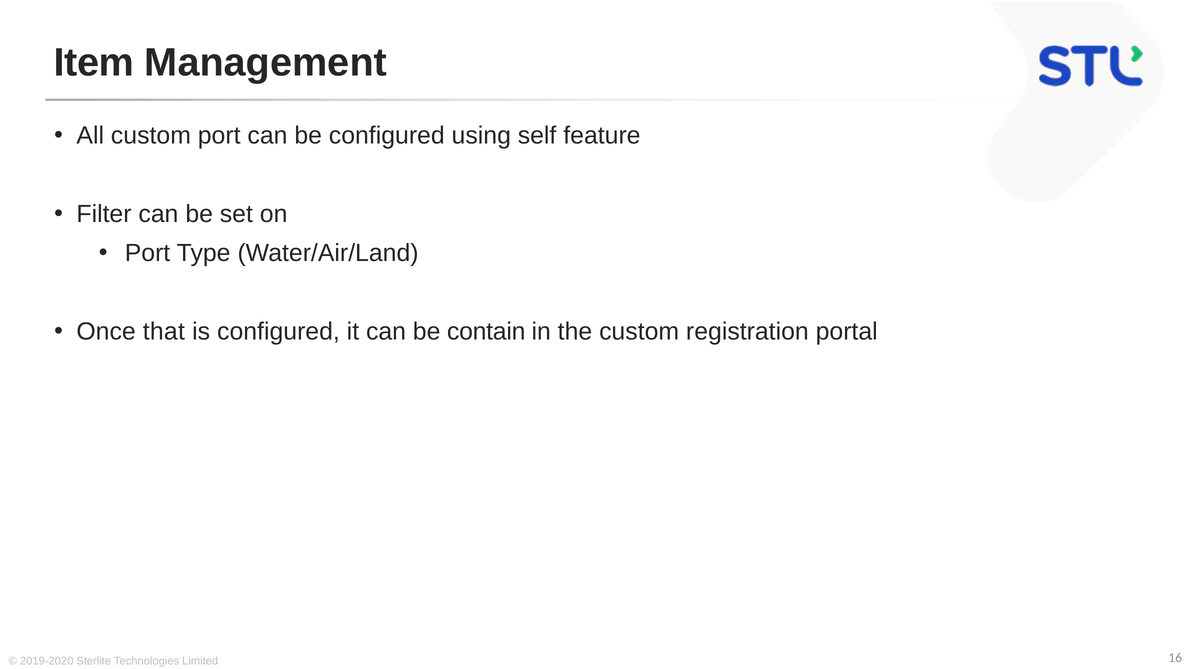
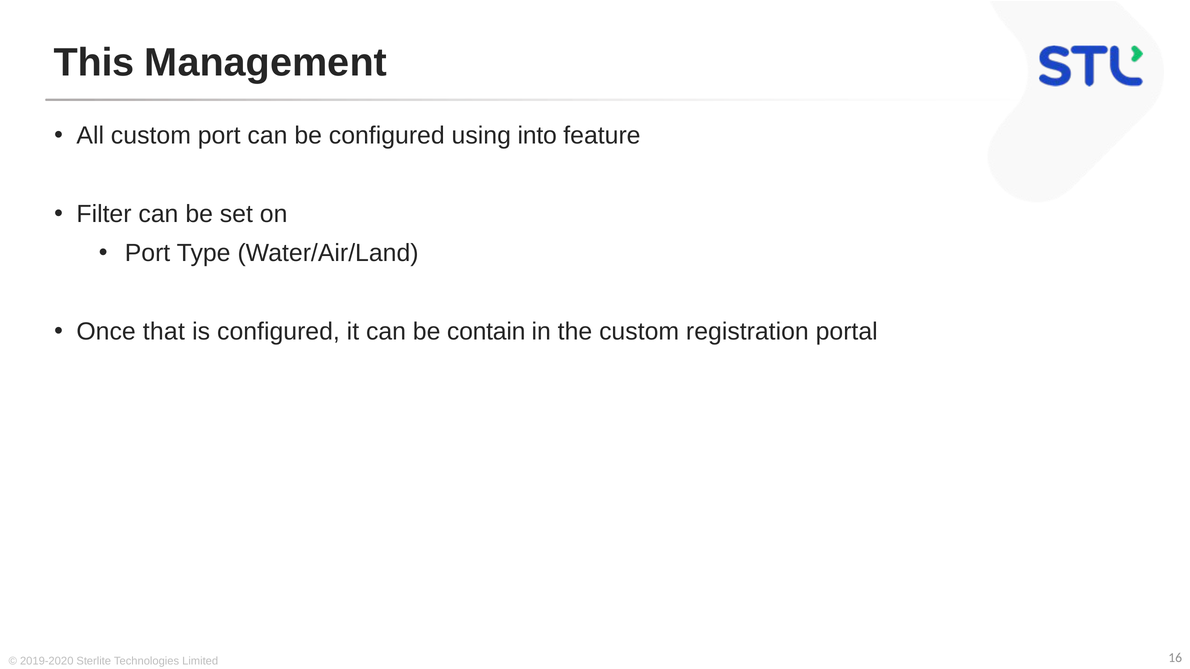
Item: Item -> This
self: self -> into
